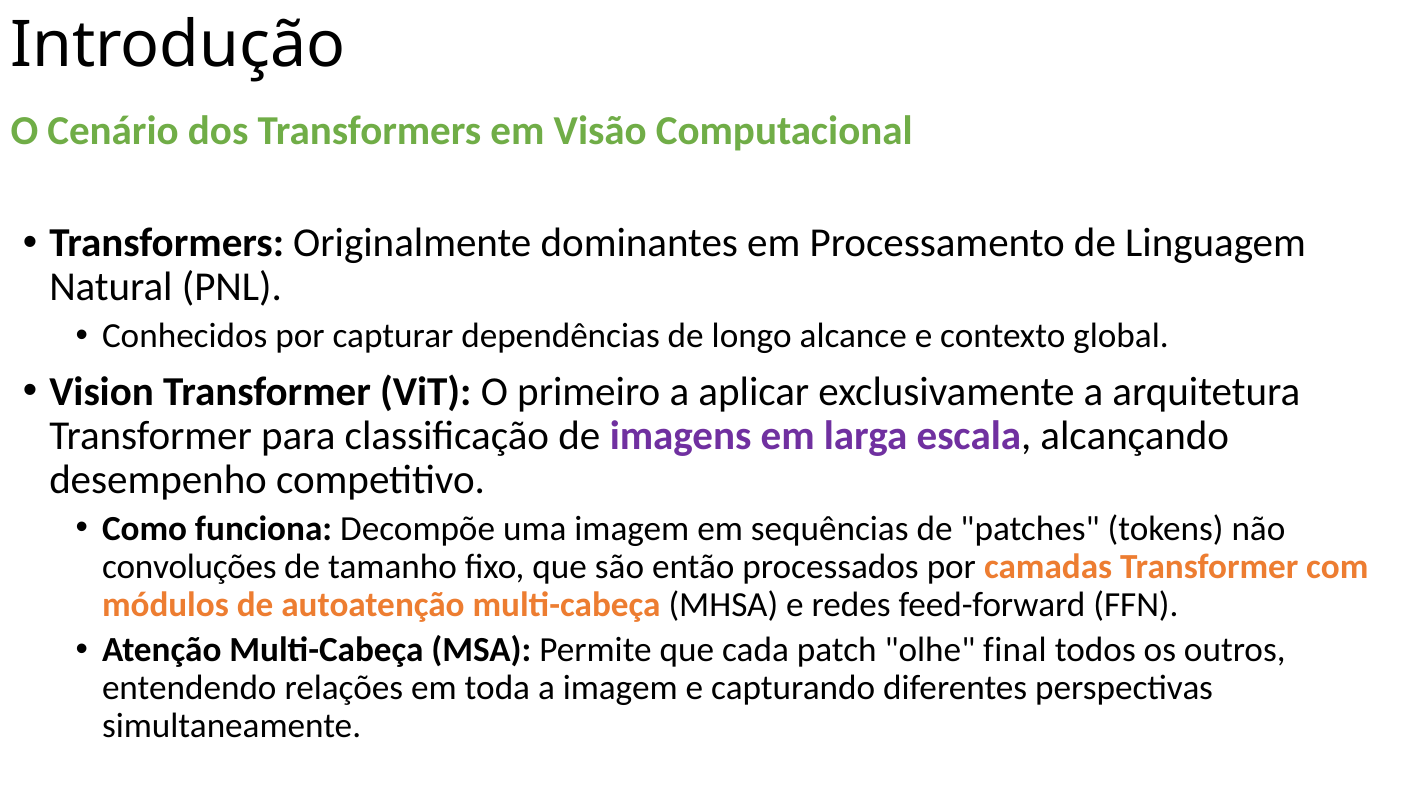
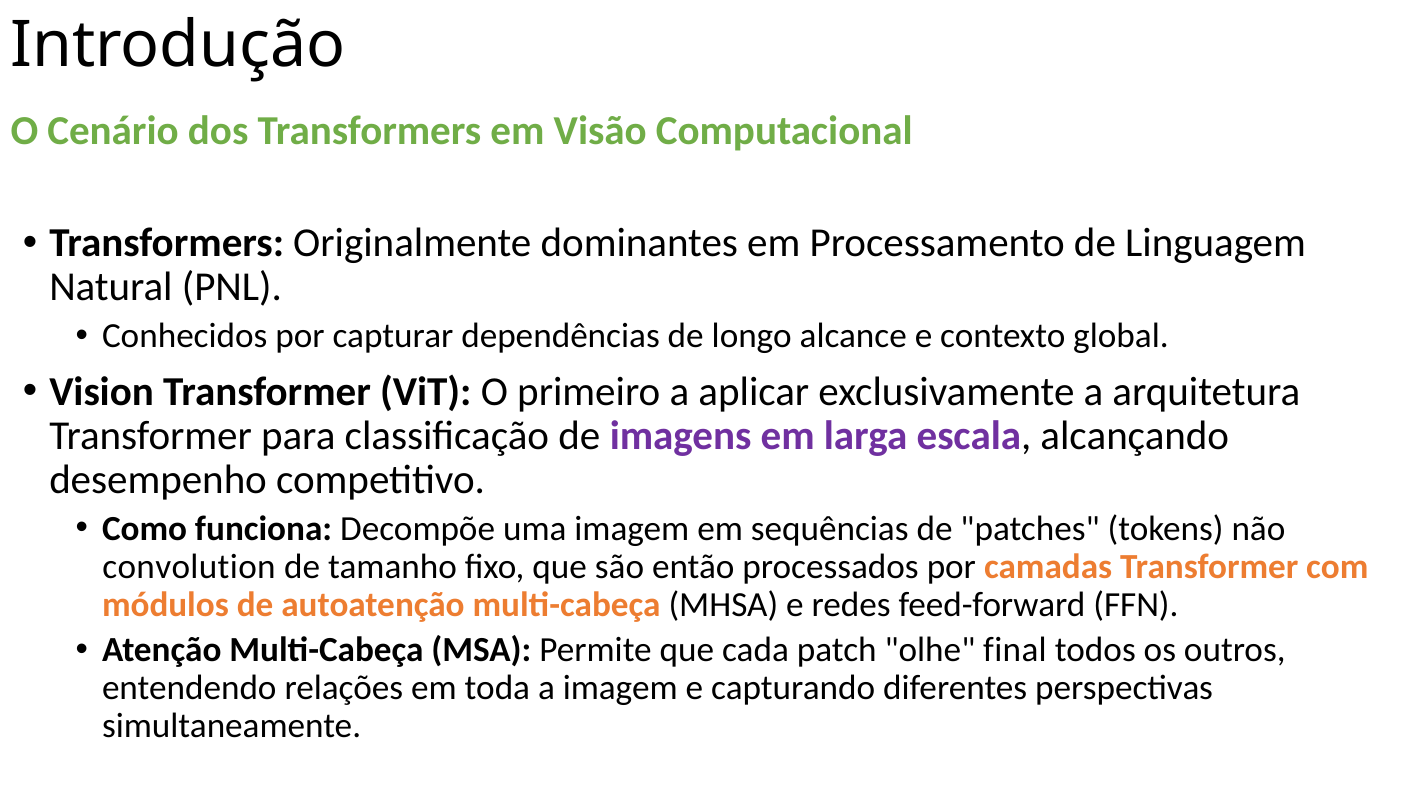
convoluções: convoluções -> convolution
